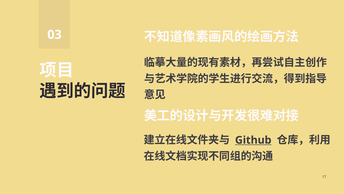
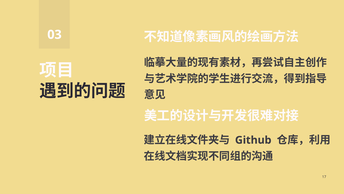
Github underline: present -> none
